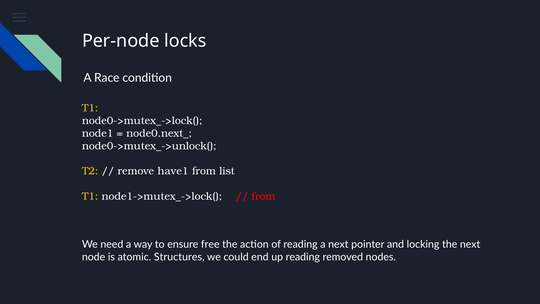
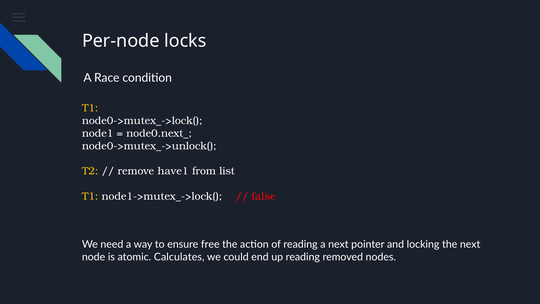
from at (263, 196): from -> false
Structures: Structures -> Calculates
